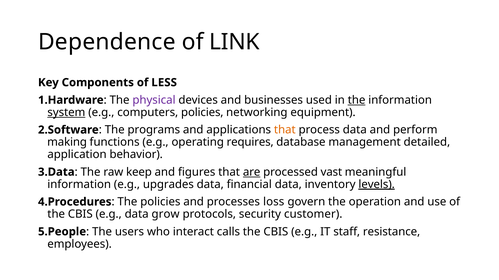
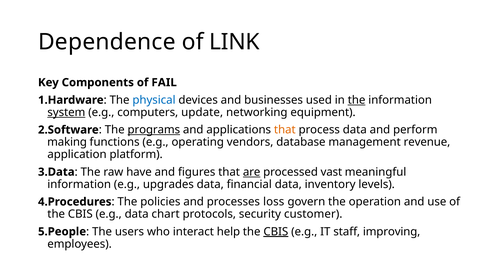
LESS: LESS -> FAIL
physical colour: purple -> blue
computers policies: policies -> update
programs underline: none -> present
requires: requires -> vendors
detailed: detailed -> revenue
behavior: behavior -> platform
keep: keep -> have
levels underline: present -> none
grow: grow -> chart
calls: calls -> help
CBIS at (276, 232) underline: none -> present
resistance: resistance -> improving
